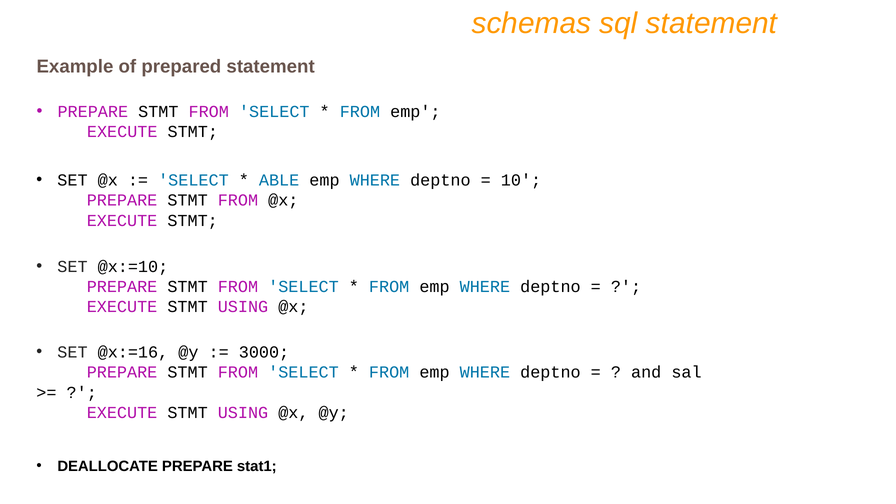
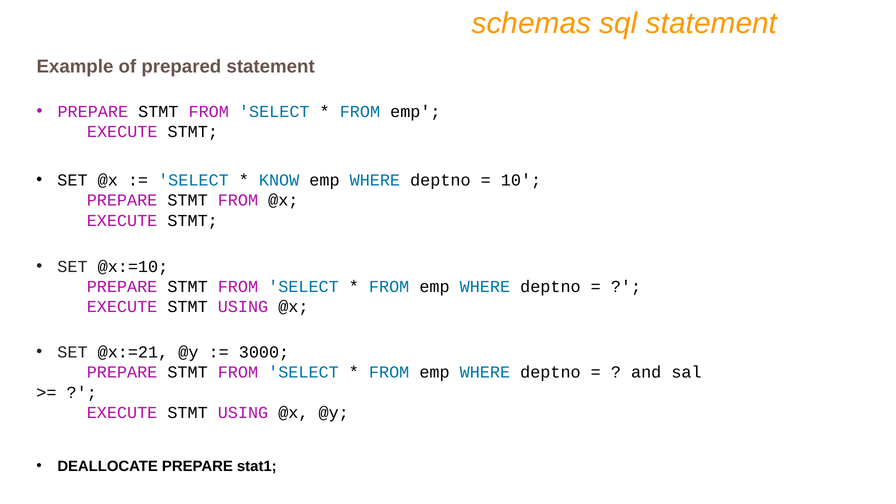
ABLE: ABLE -> KNOW
@x:=16: @x:=16 -> @x:=21
